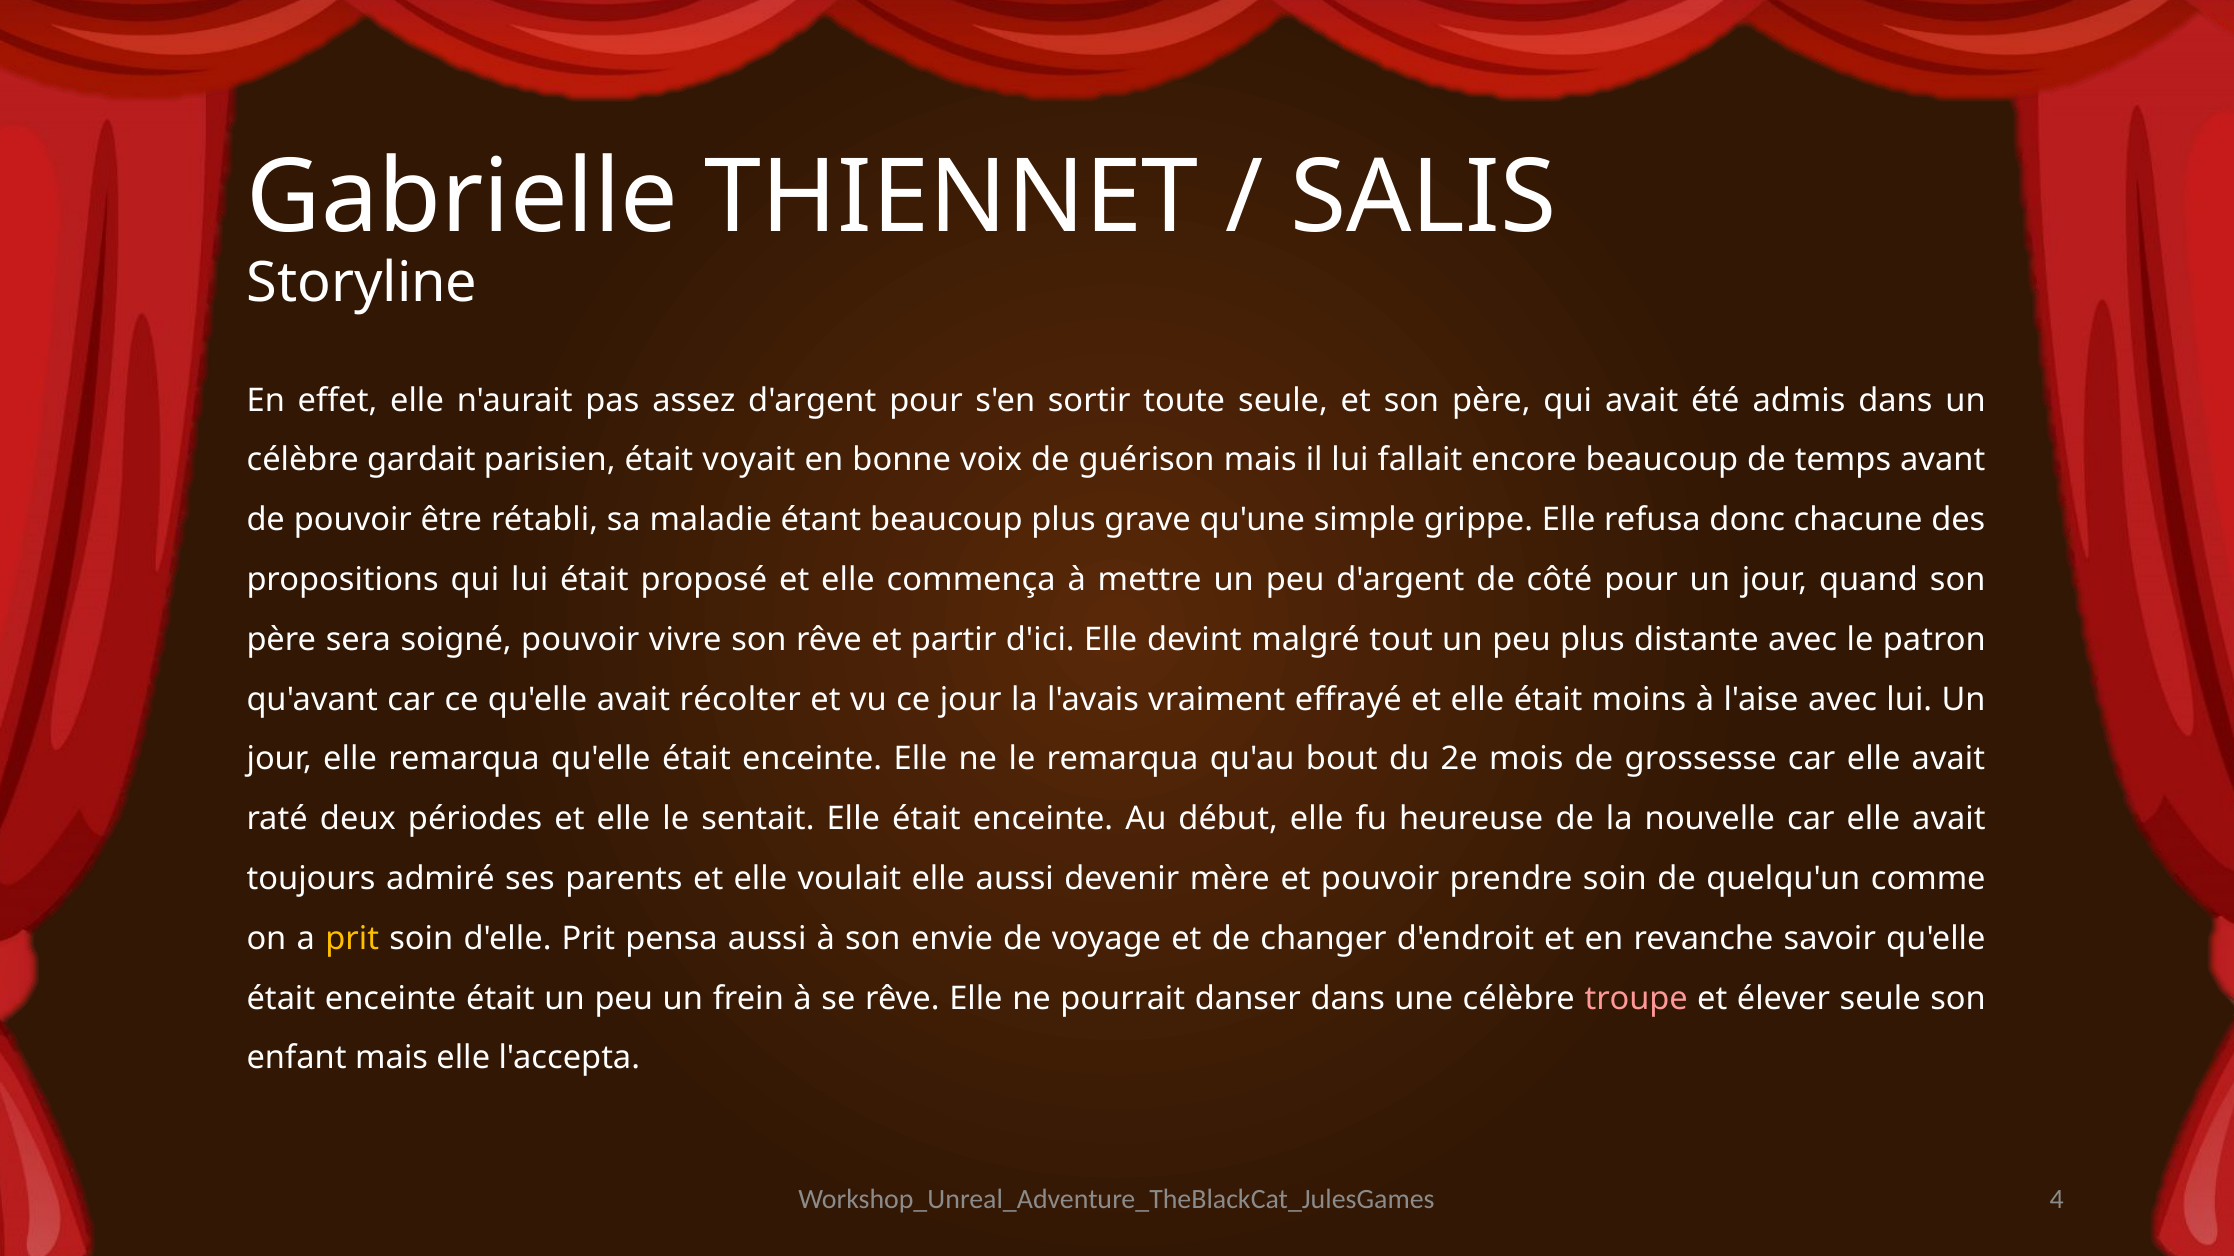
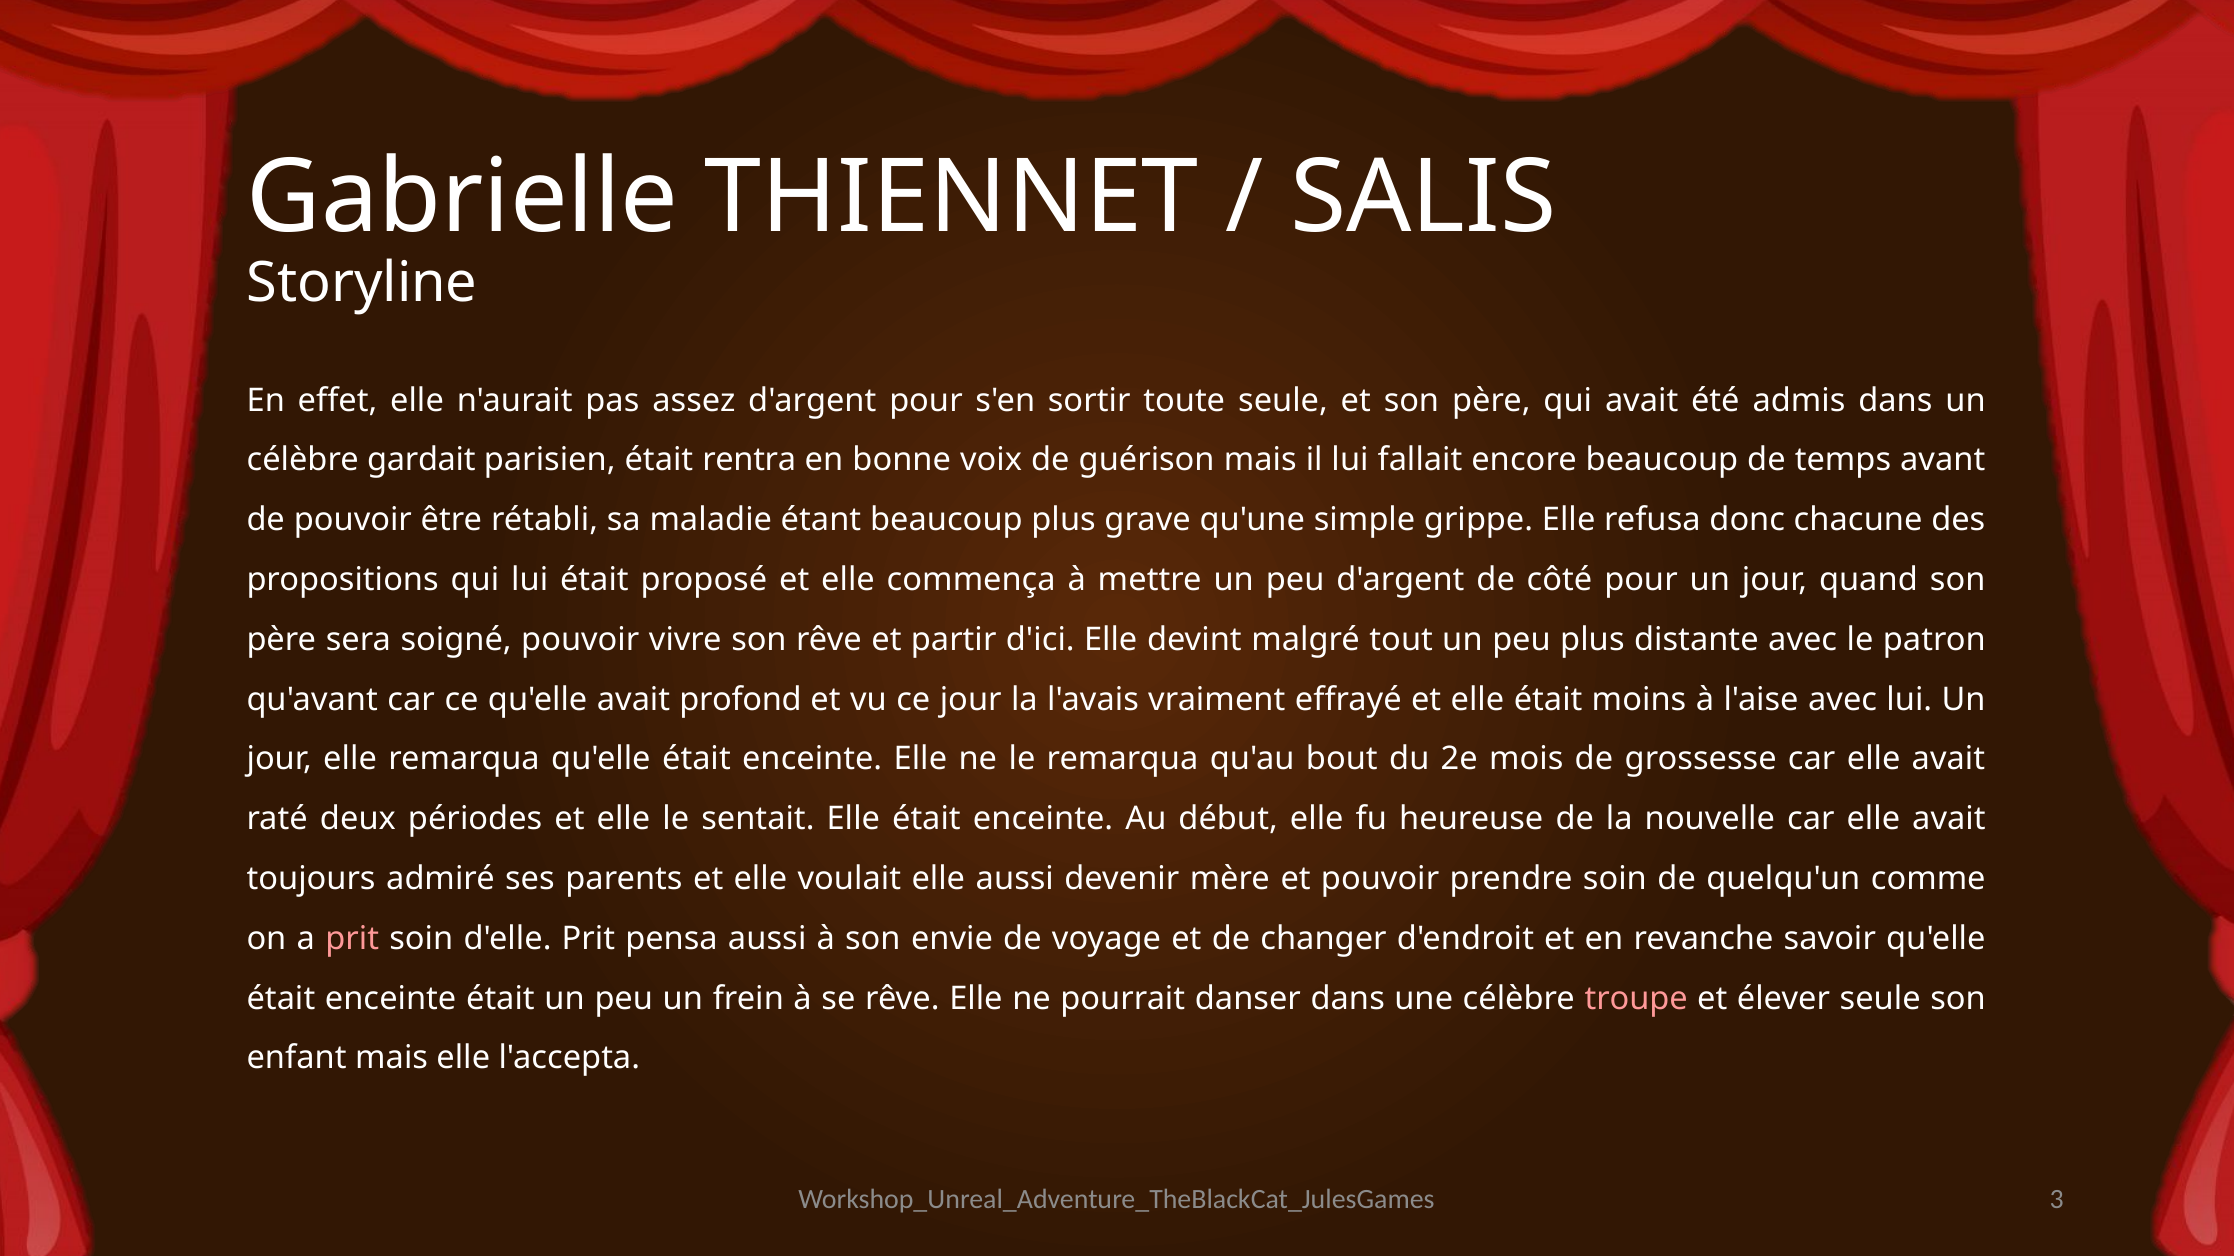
voyait: voyait -> rentra
récolter: récolter -> profond
prit at (352, 939) colour: yellow -> pink
4: 4 -> 3
